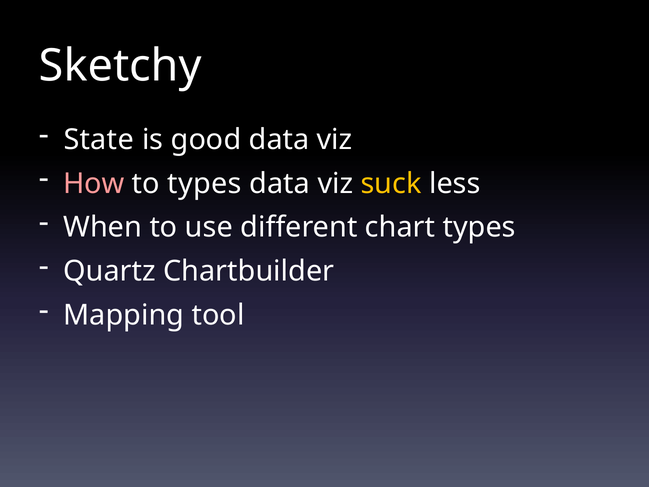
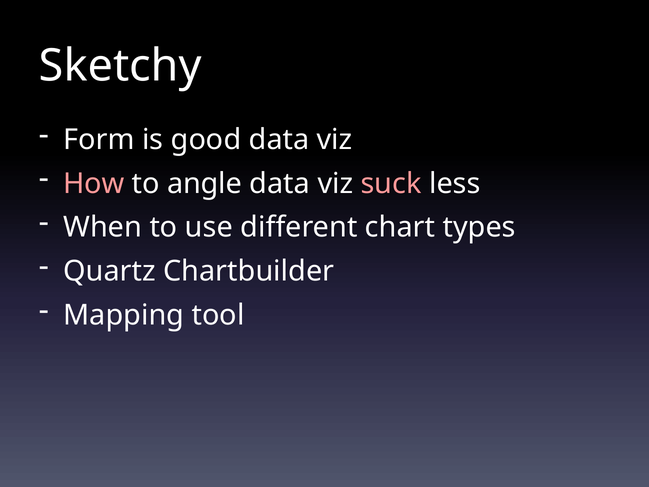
State: State -> Form
to types: types -> angle
suck colour: yellow -> pink
